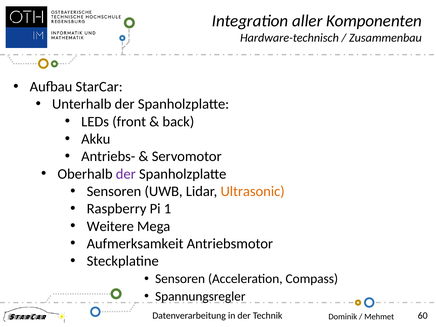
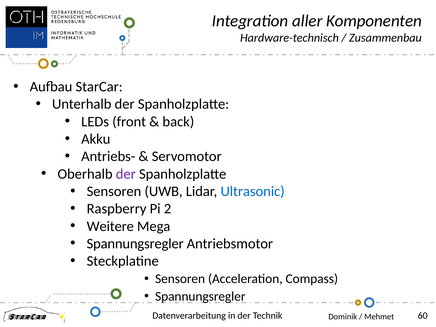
Ultrasonic colour: orange -> blue
1: 1 -> 2
Aufmerksamkeit at (135, 244): Aufmerksamkeit -> Spannungsregler
